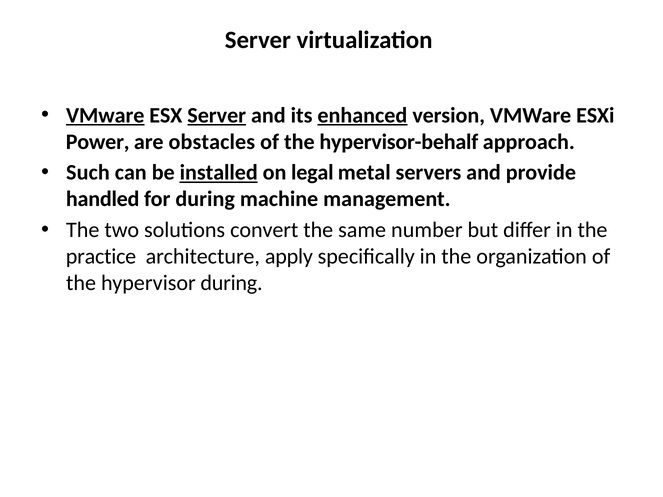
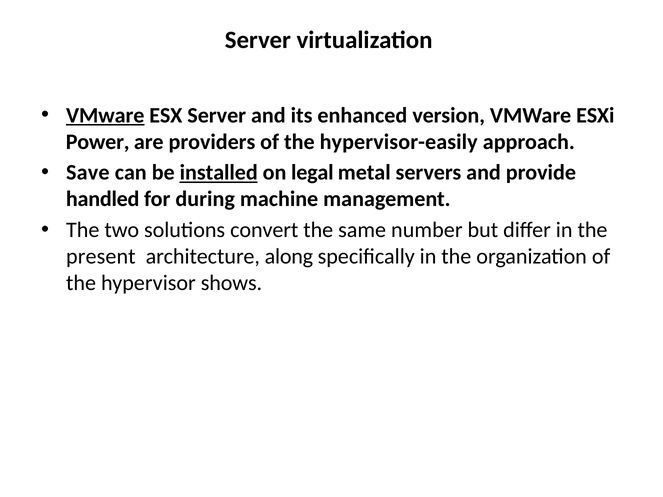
Server at (217, 115) underline: present -> none
enhanced underline: present -> none
obstacles: obstacles -> providers
hypervisor-behalf: hypervisor-behalf -> hypervisor-easily
Such: Such -> Save
practice: practice -> present
apply: apply -> along
hypervisor during: during -> shows
